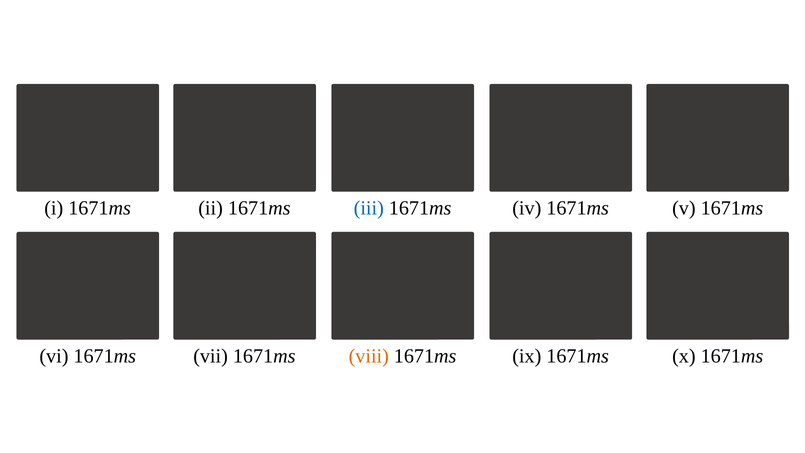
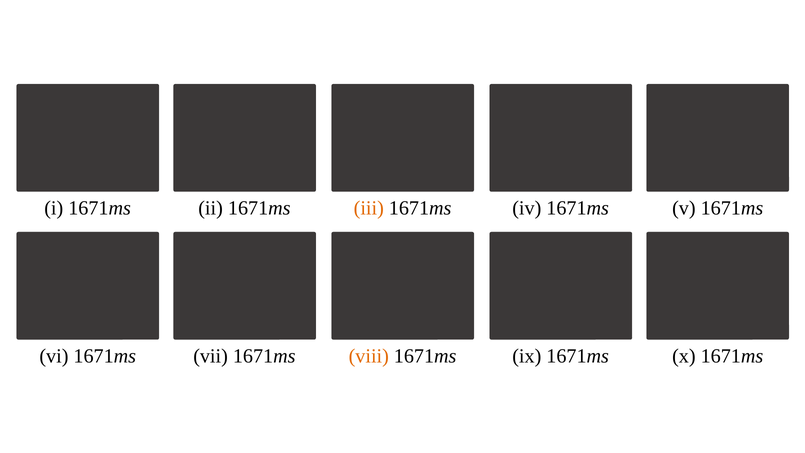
iii colour: blue -> orange
